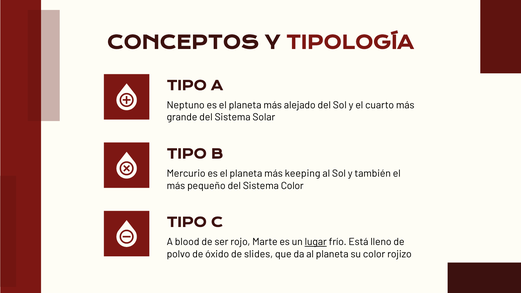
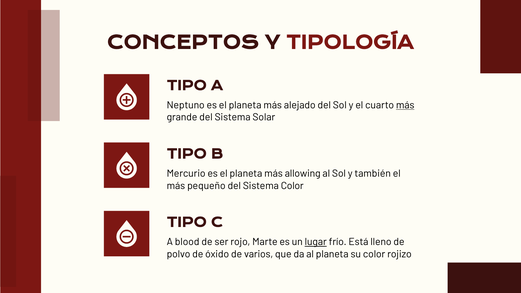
más at (405, 105) underline: none -> present
keeping: keeping -> allowing
slides: slides -> varios
